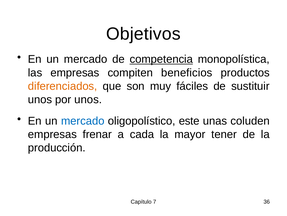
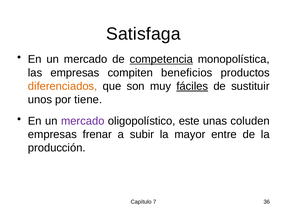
Objetivos: Objetivos -> Satisfaga
fáciles underline: none -> present
por unos: unos -> tiene
mercado at (83, 121) colour: blue -> purple
cada: cada -> subir
tener: tener -> entre
